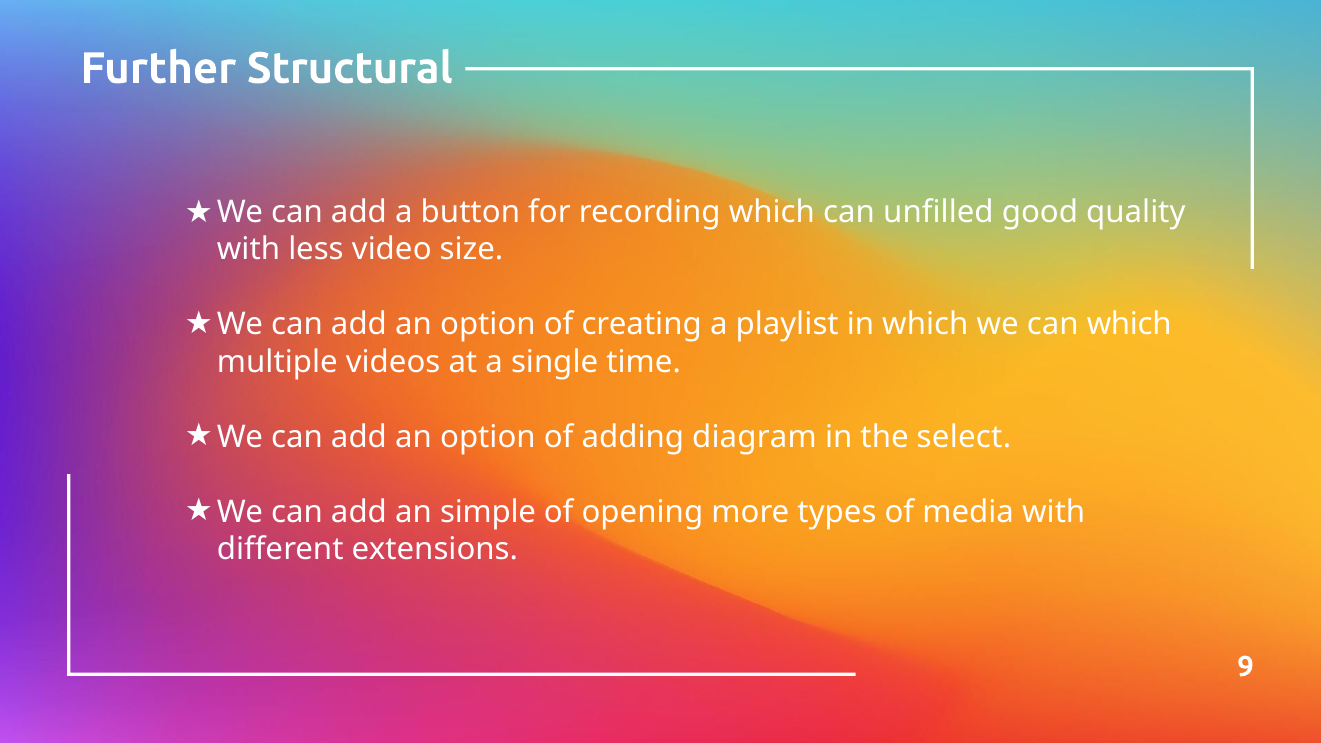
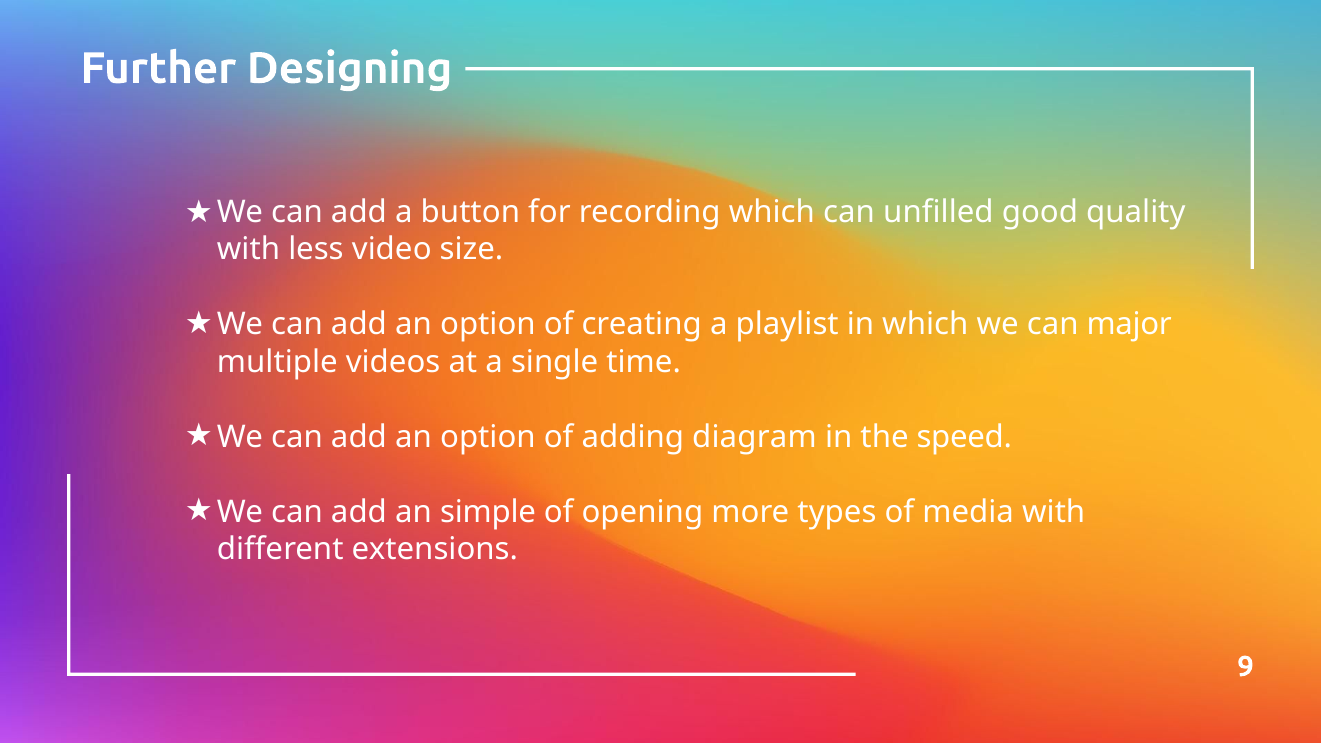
Structural: Structural -> Designing
can which: which -> major
select: select -> speed
